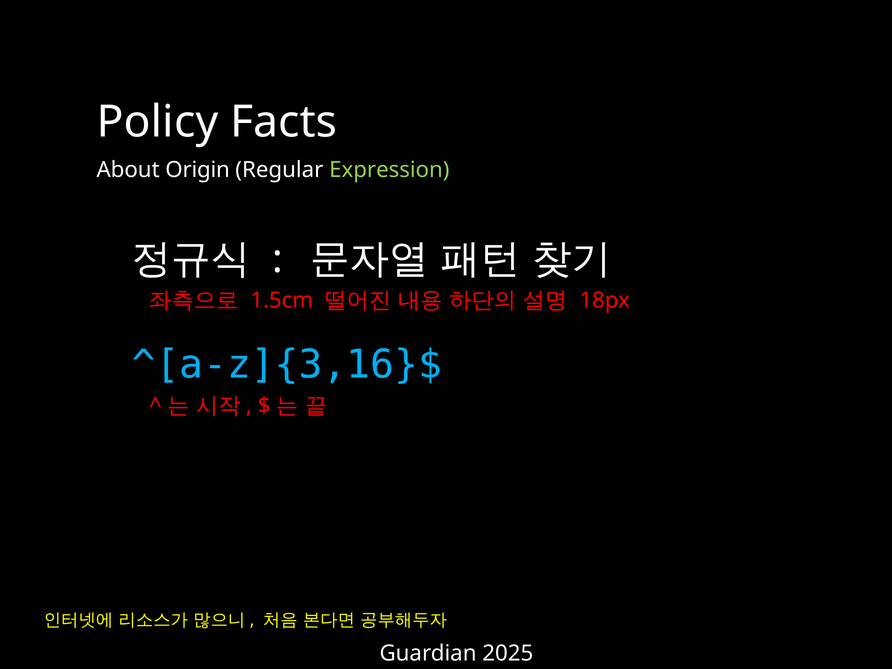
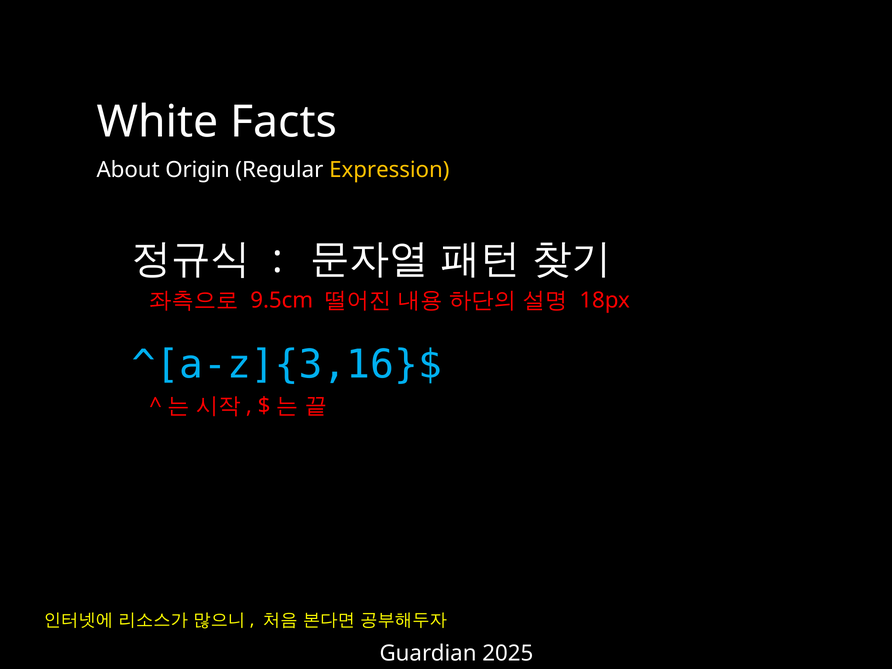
Policy: Policy -> White
Expression colour: light green -> yellow
1.5cm: 1.5cm -> 9.5cm
